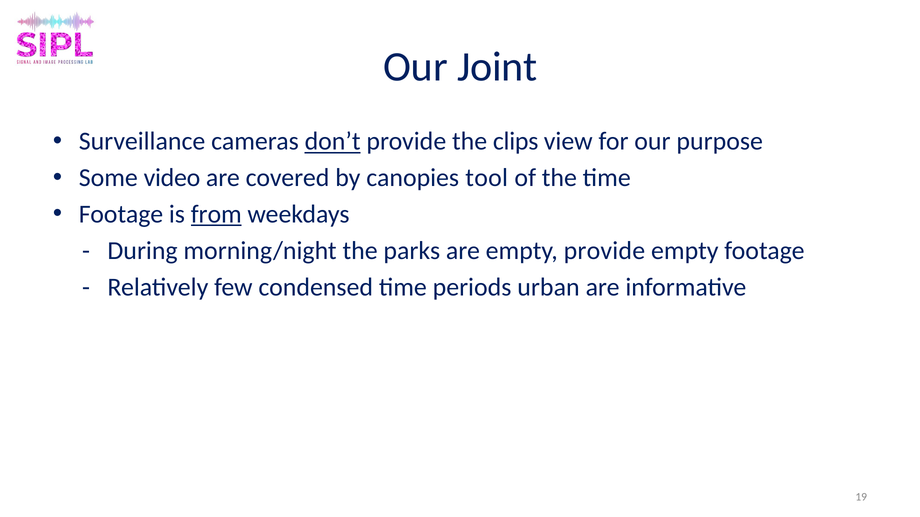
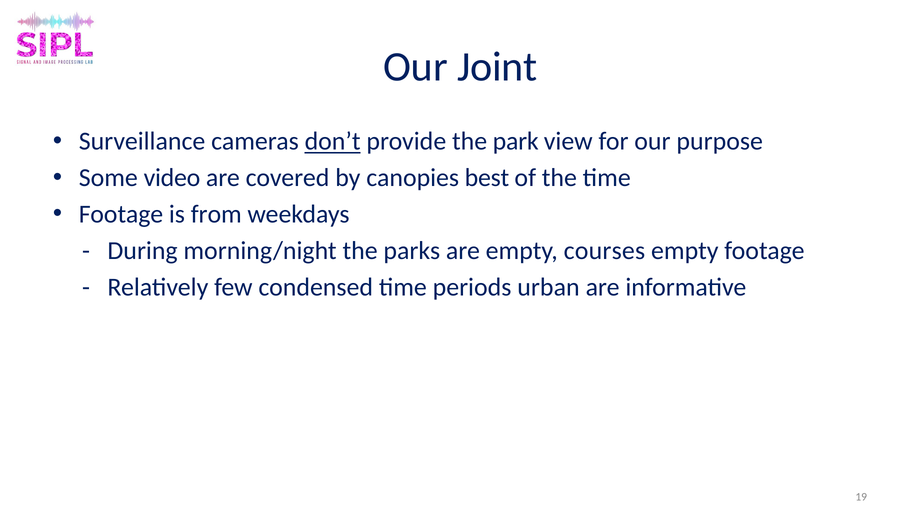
clips: clips -> park
tool: tool -> best
from underline: present -> none
empty provide: provide -> courses
